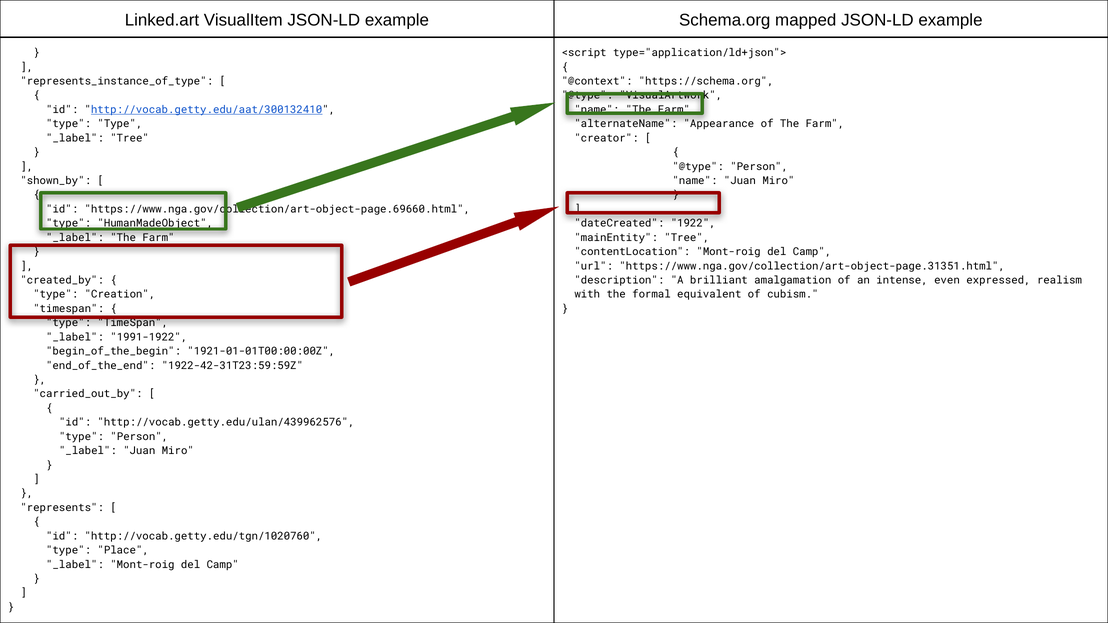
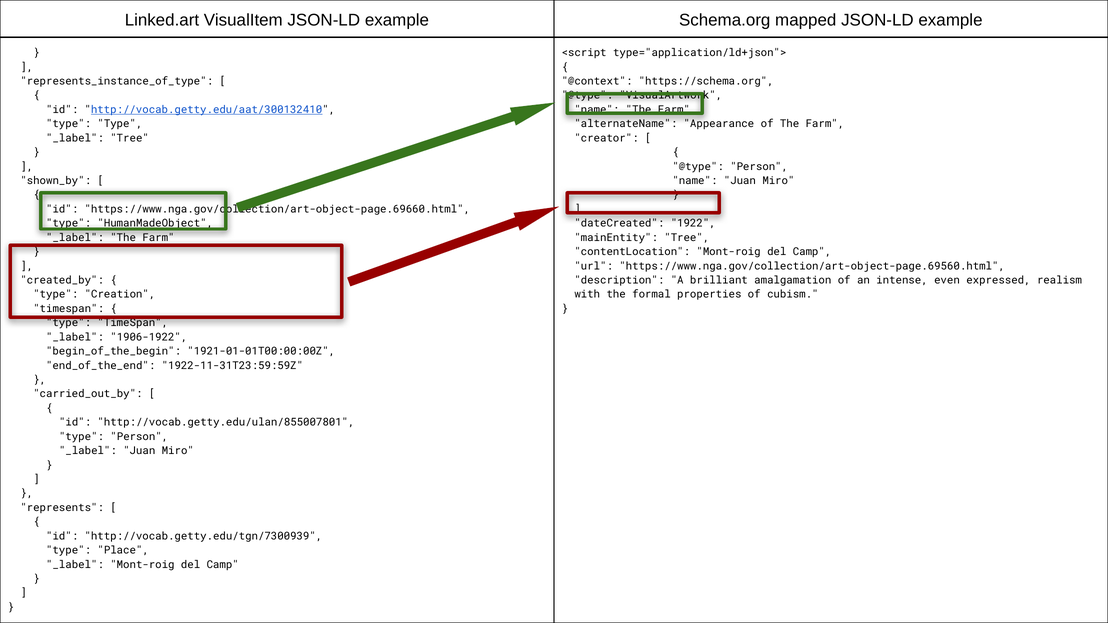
https://www.nga.gov/collection/art-object-page.31351.html: https://www.nga.gov/collection/art-object-page.31351.html -> https://www.nga.gov/collection/art-object-page.69560.html
equivalent: equivalent -> properties
1991-1922: 1991-1922 -> 1906-1922
1922-42-31T23:59:59Z: 1922-42-31T23:59:59Z -> 1922-11-31T23:59:59Z
http://vocab.getty.edu/ulan/439962576: http://vocab.getty.edu/ulan/439962576 -> http://vocab.getty.edu/ulan/855007801
http://vocab.getty.edu/tgn/1020760: http://vocab.getty.edu/tgn/1020760 -> http://vocab.getty.edu/tgn/7300939
